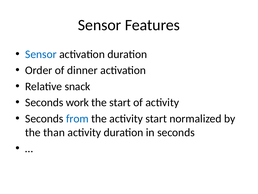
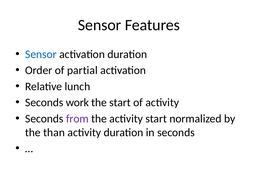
dinner: dinner -> partial
snack: snack -> lunch
from colour: blue -> purple
